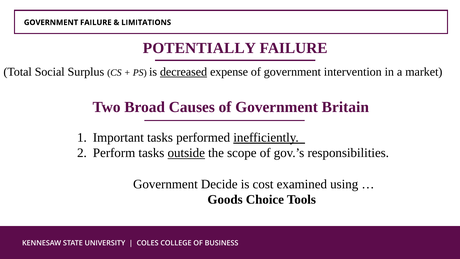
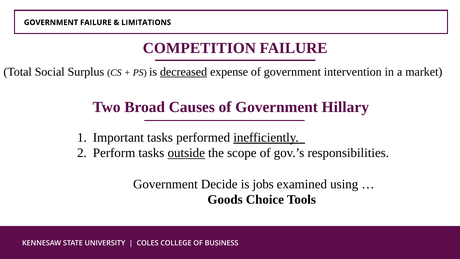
POTENTIALLY: POTENTIALLY -> COMPETITION
Britain: Britain -> Hillary
cost: cost -> jobs
